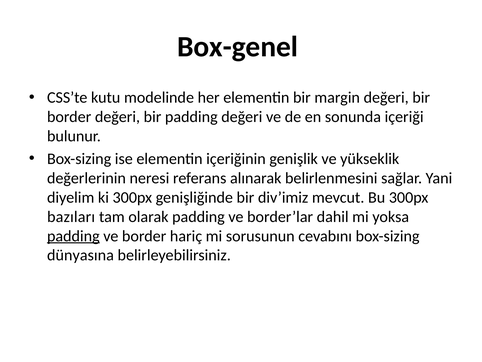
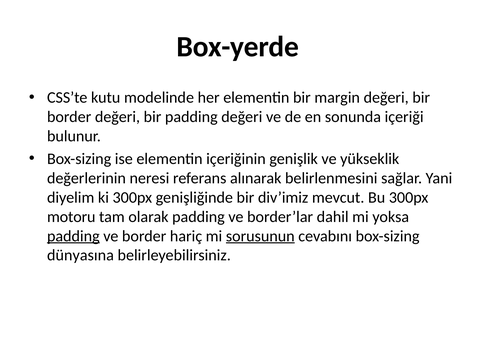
Box-genel: Box-genel -> Box-yerde
bazıları: bazıları -> motoru
sorusunun underline: none -> present
